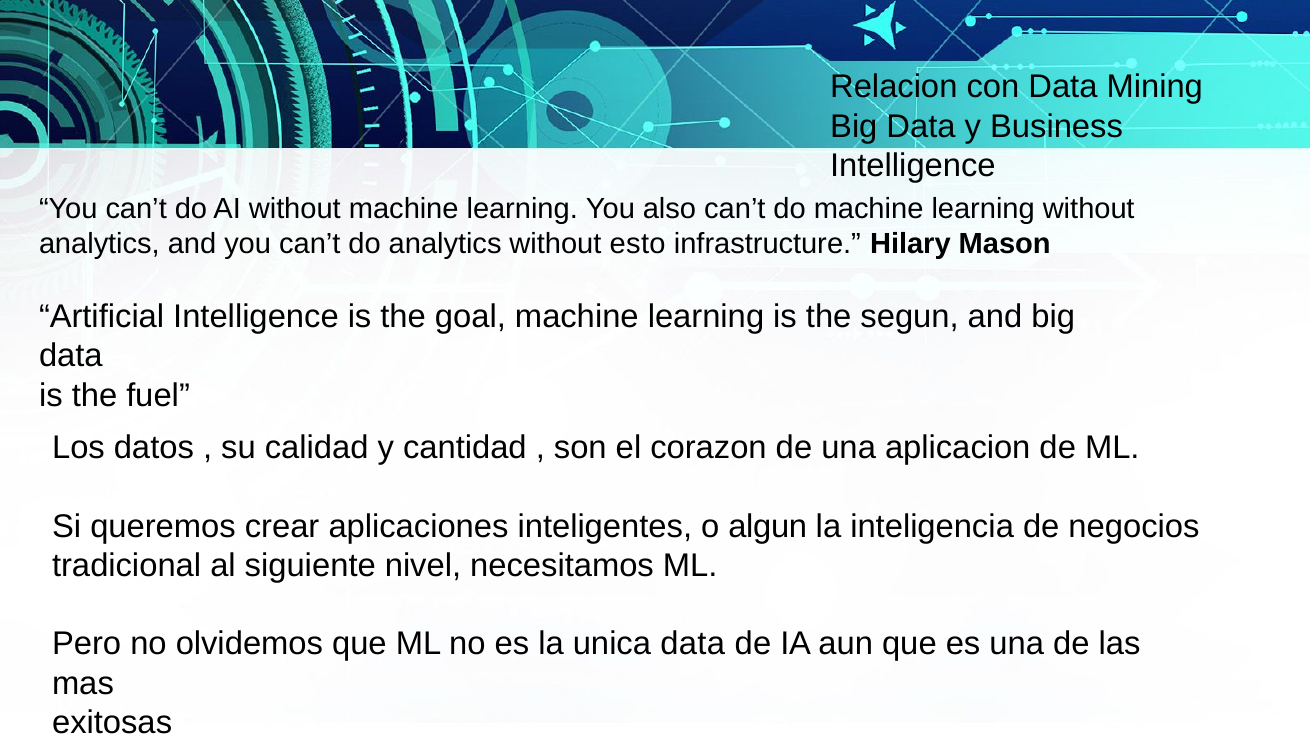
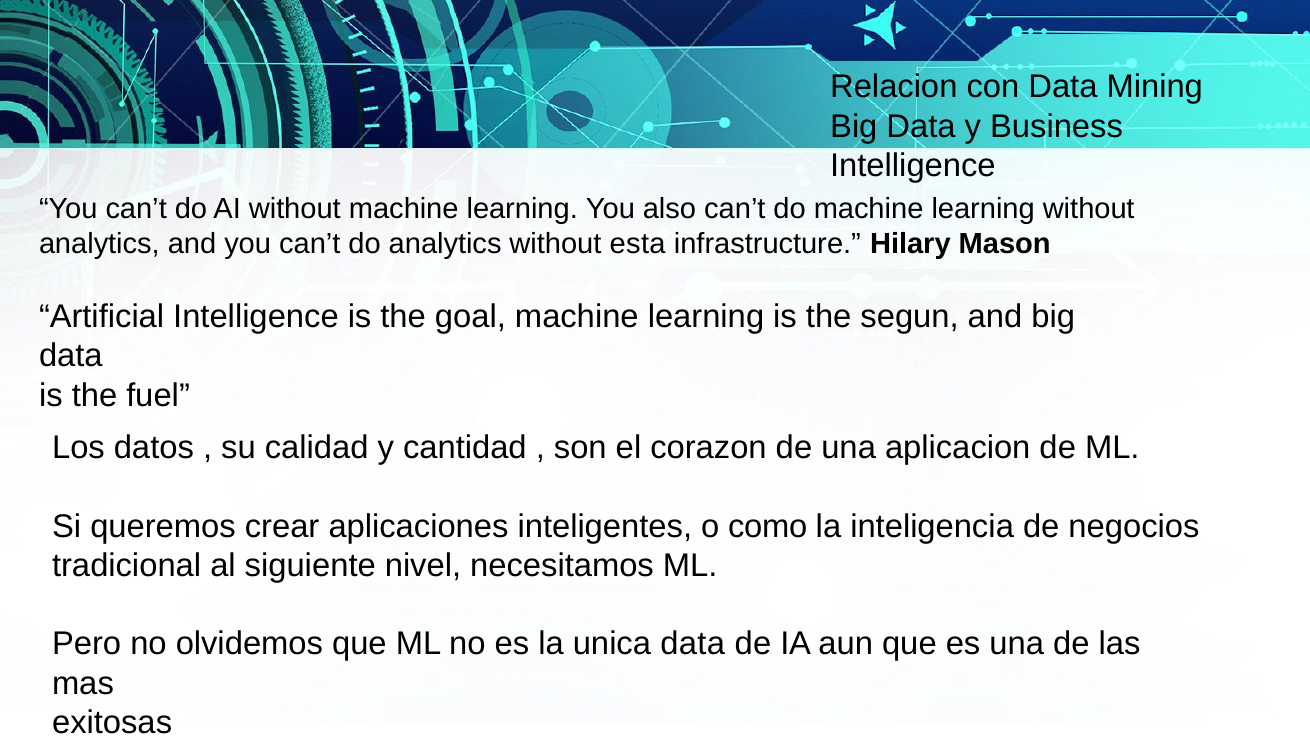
esto: esto -> esta
algun: algun -> como
